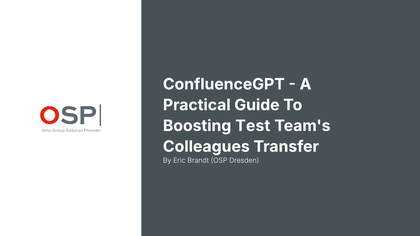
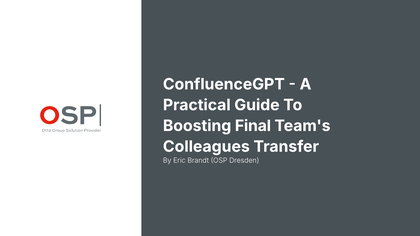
Test: Test -> Final
